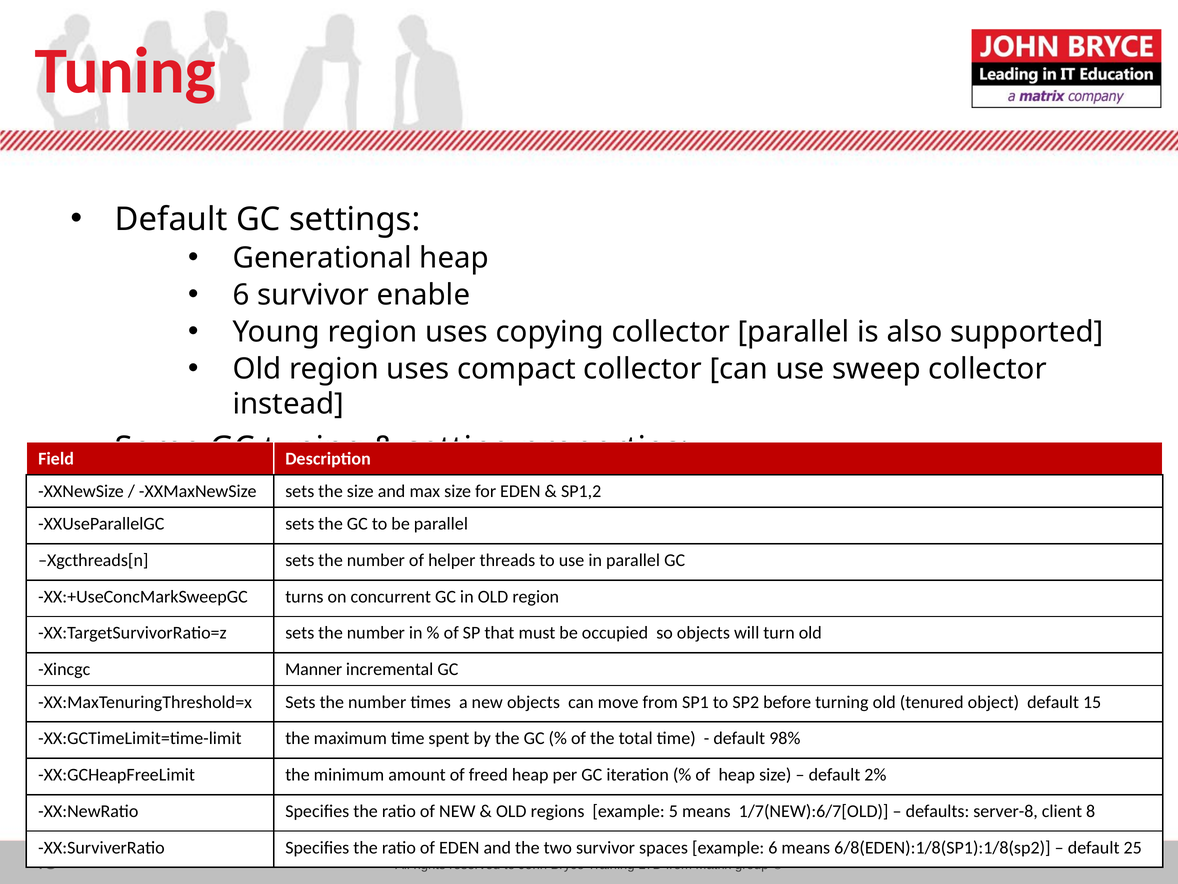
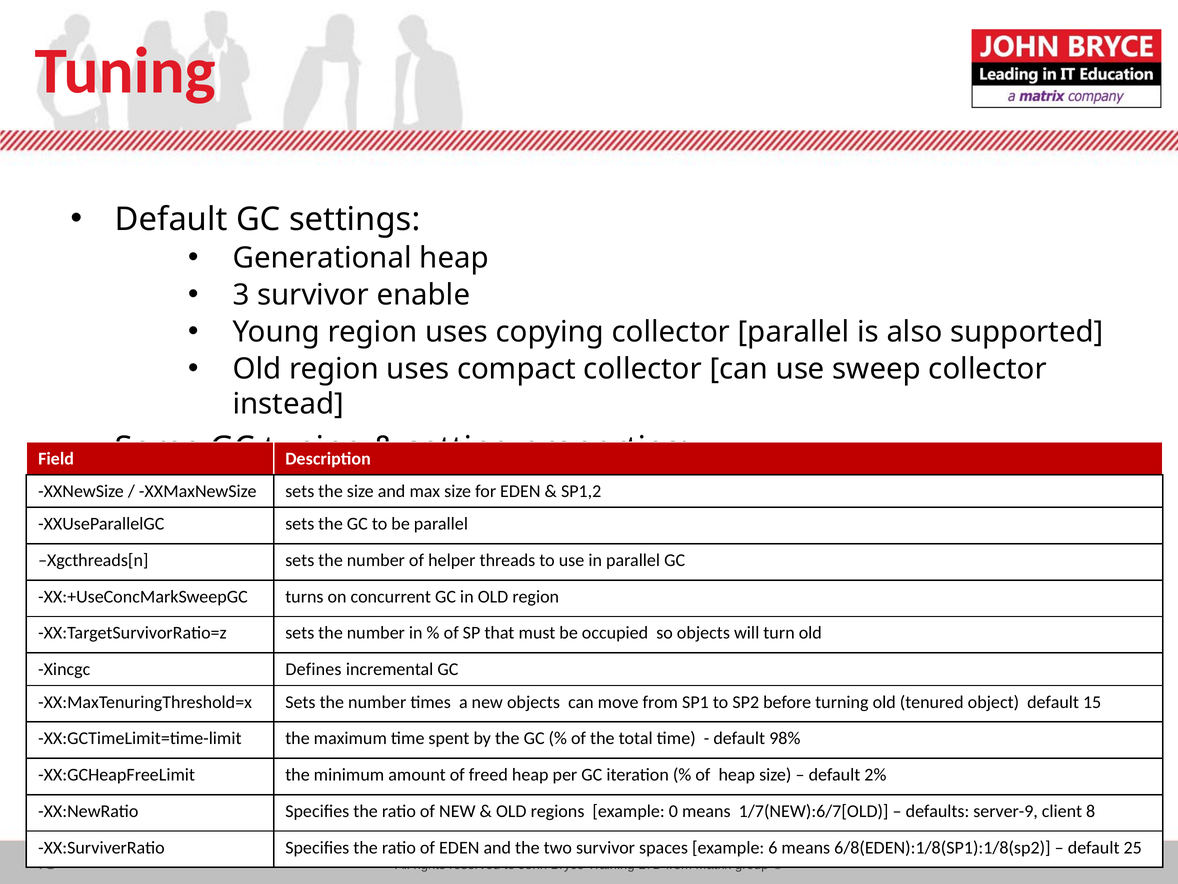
6 at (241, 295): 6 -> 3
Manner: Manner -> Defines
5: 5 -> 0
server-8: server-8 -> server-9
